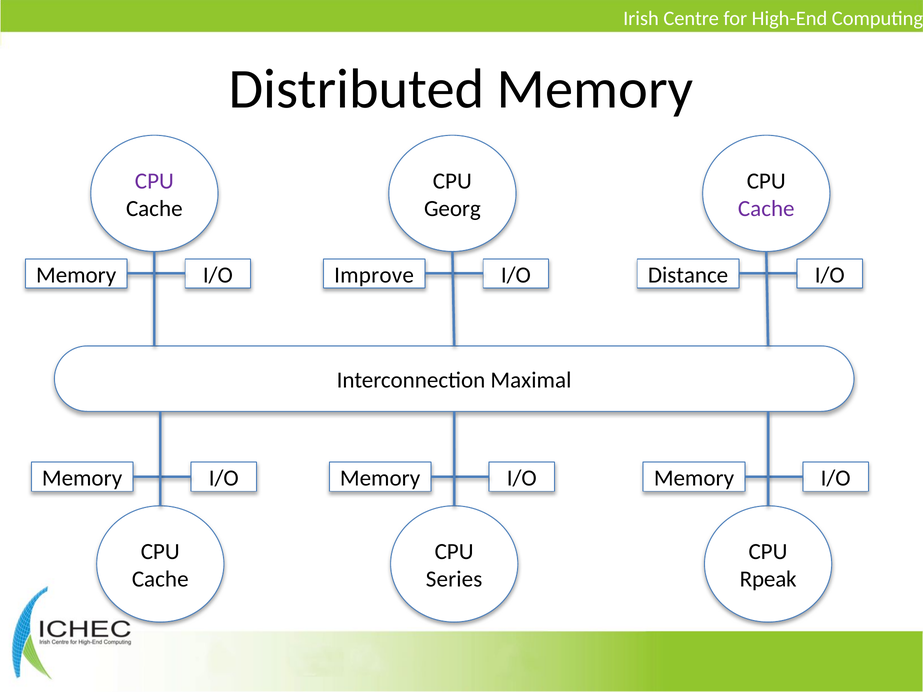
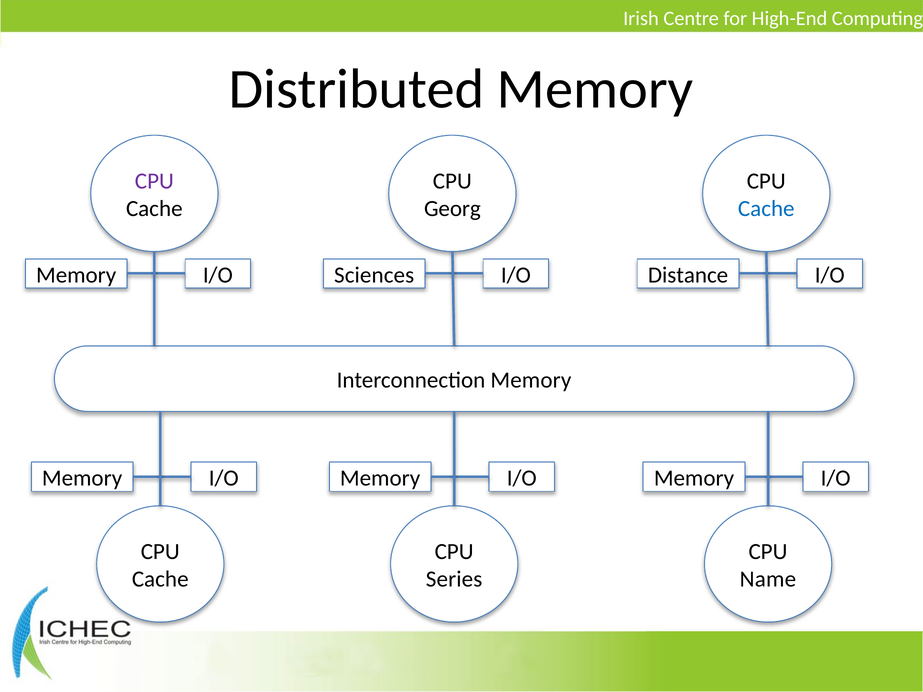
Cache at (766, 209) colour: purple -> blue
Improve: Improve -> Sciences
Interconnection Maximal: Maximal -> Memory
Rpeak: Rpeak -> Name
